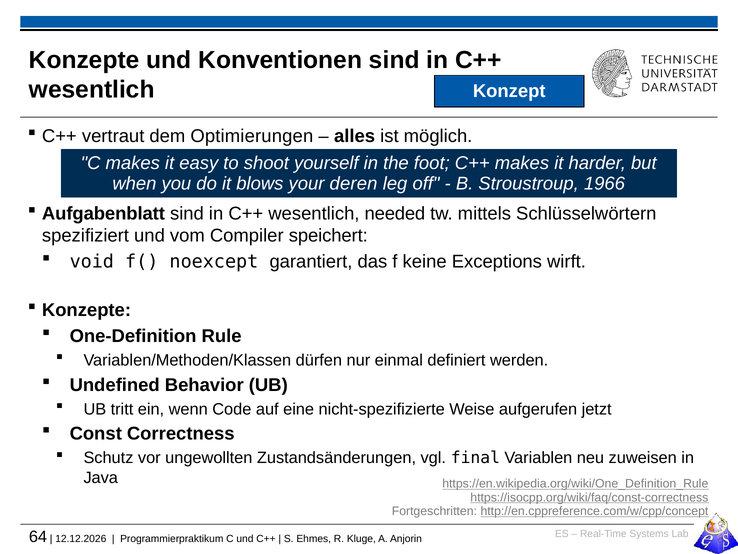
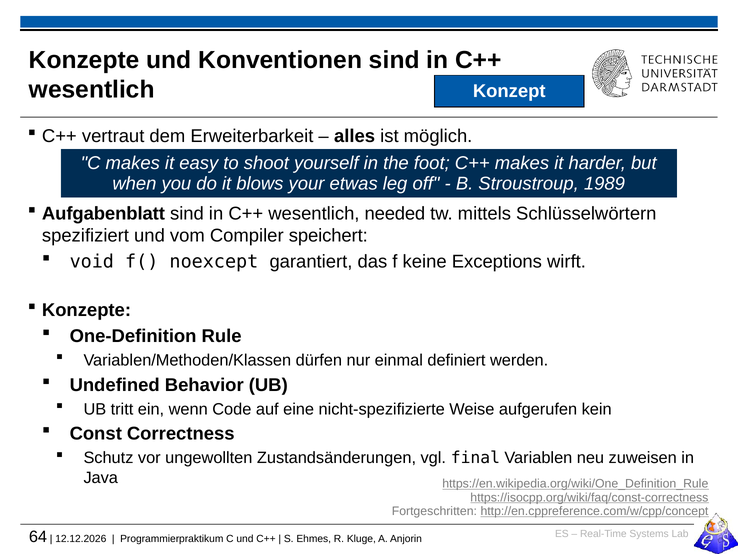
Optimierungen: Optimierungen -> Erweiterbarkeit
deren: deren -> etwas
1966: 1966 -> 1989
jetzt: jetzt -> kein
